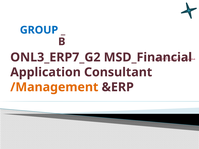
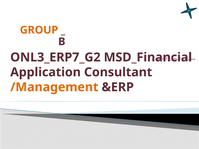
GROUP colour: blue -> orange
